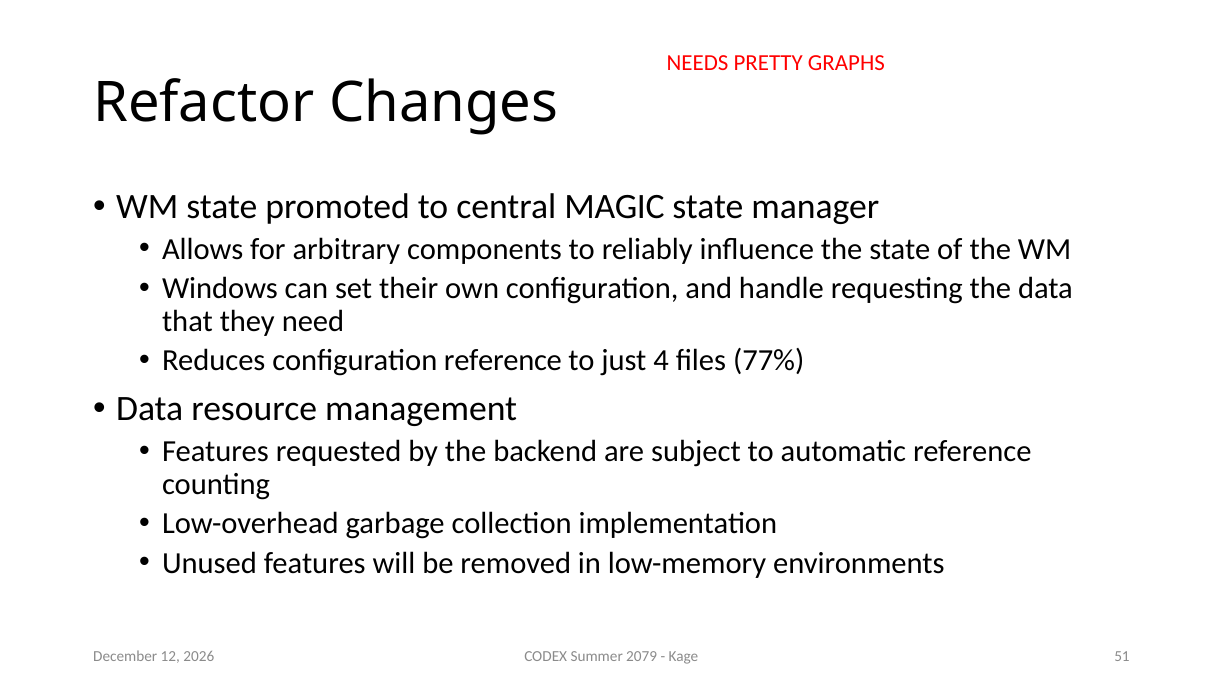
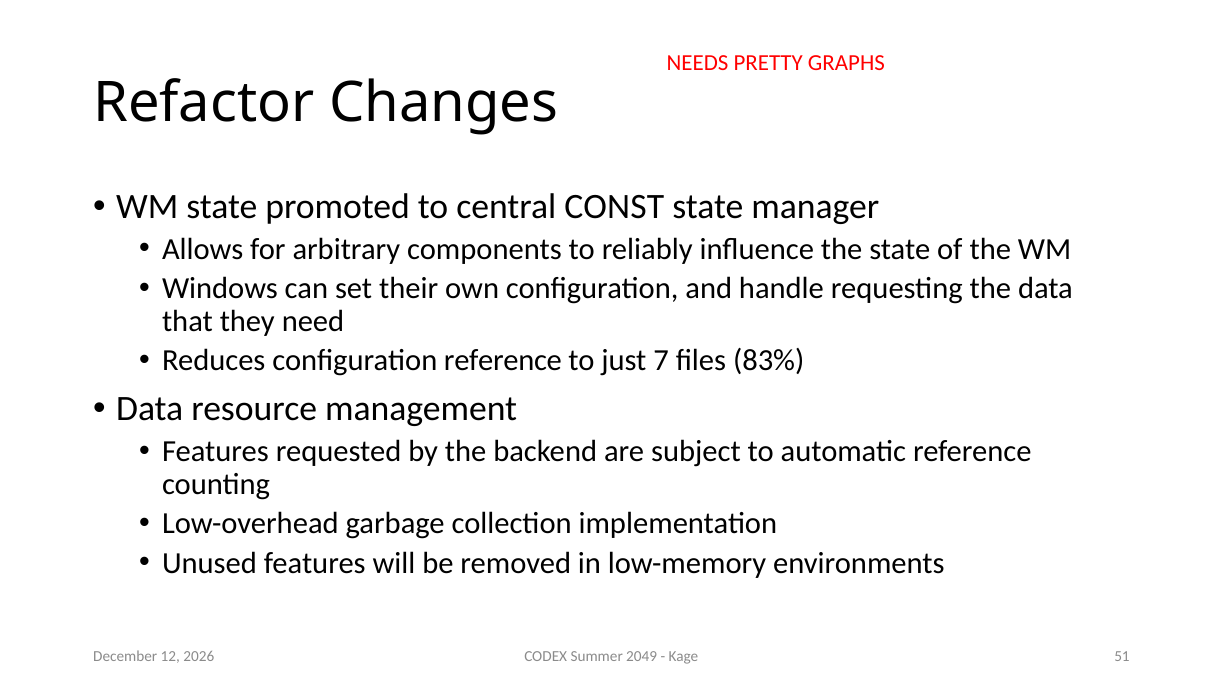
MAGIC: MAGIC -> CONST
4: 4 -> 7
77%: 77% -> 83%
2079: 2079 -> 2049
